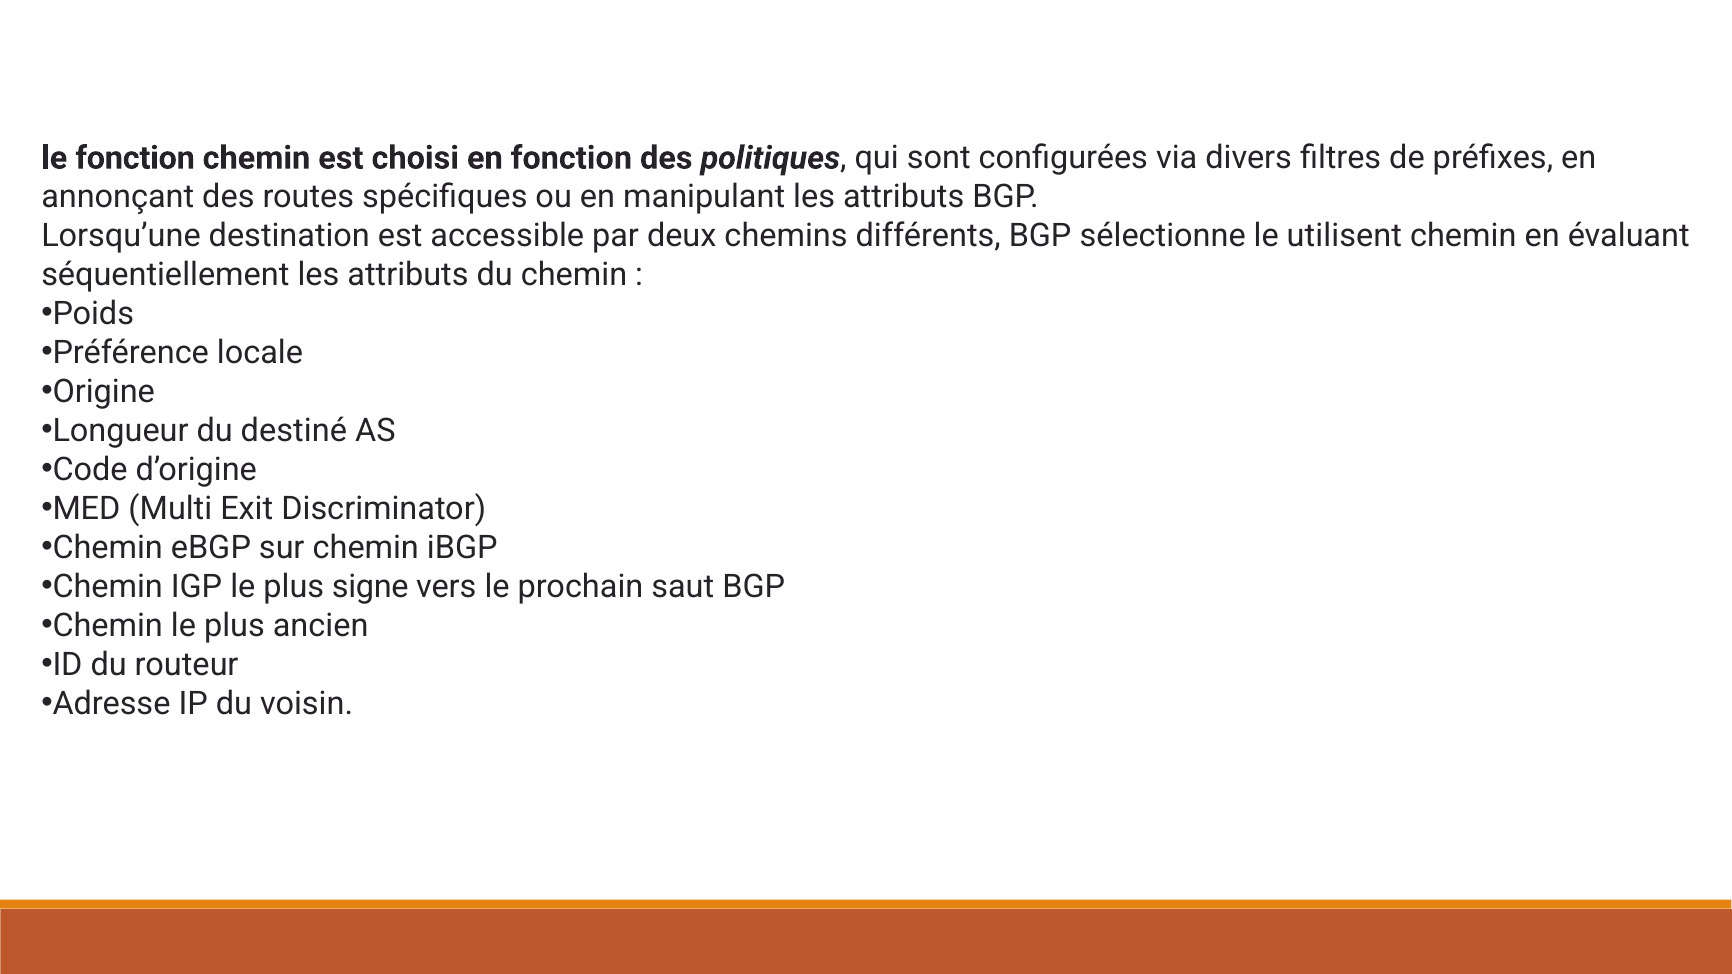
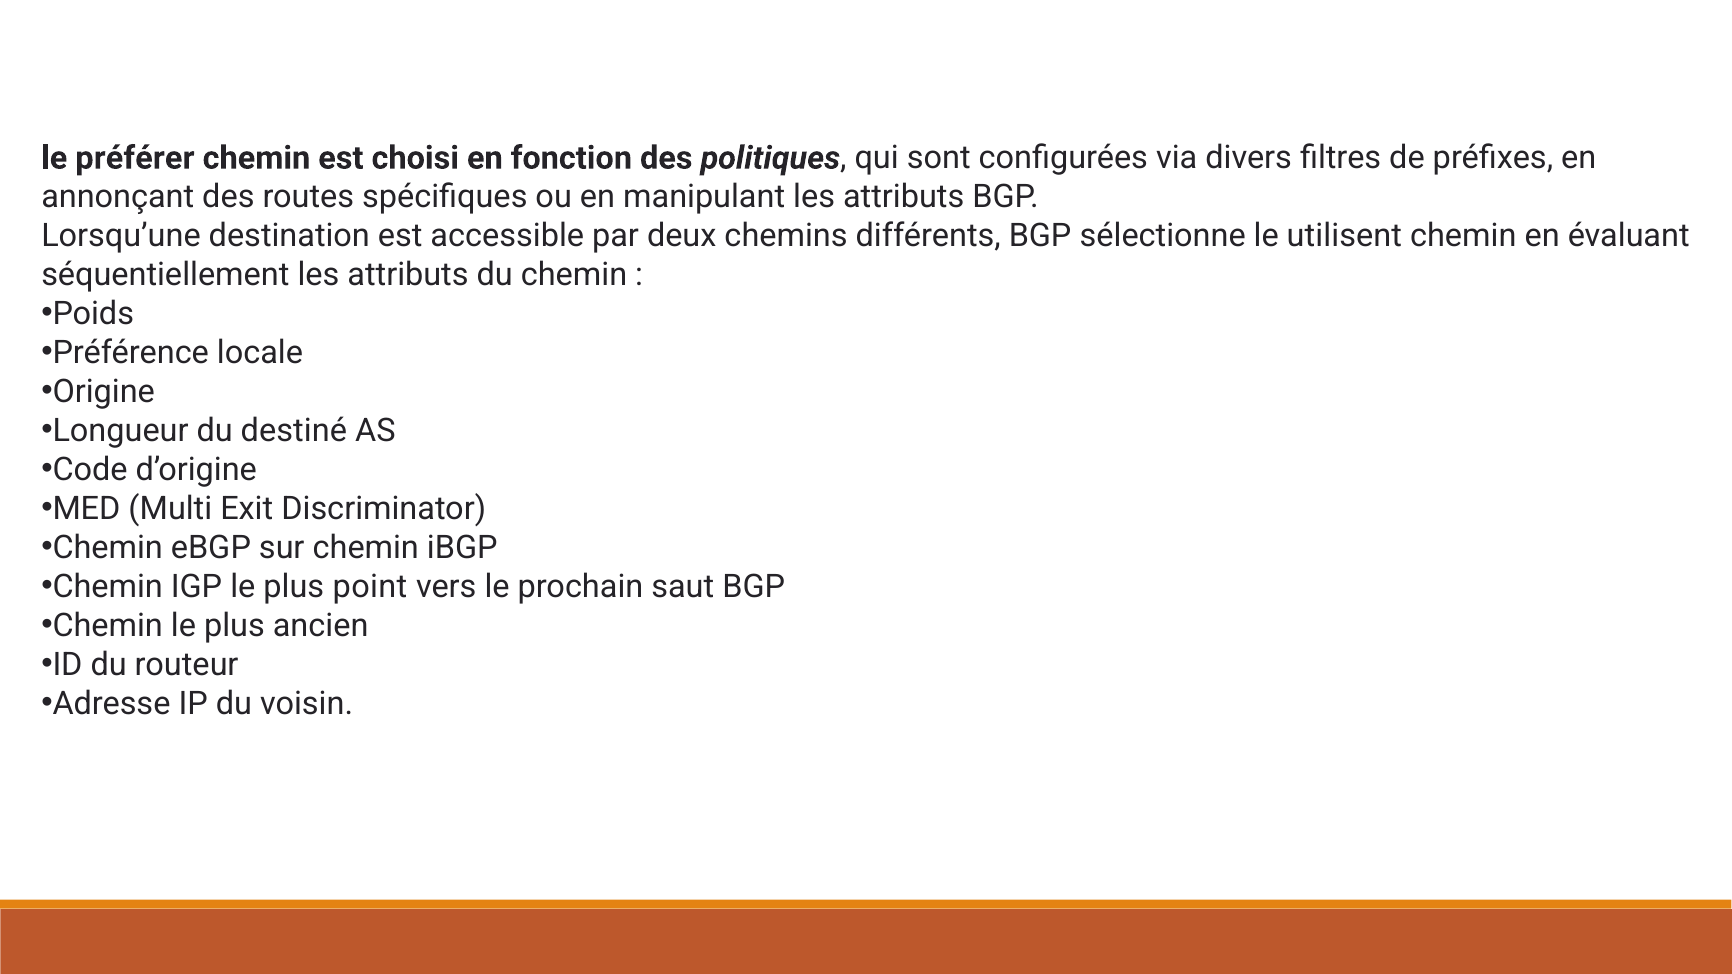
le fonction: fonction -> préférer
signe: signe -> point
